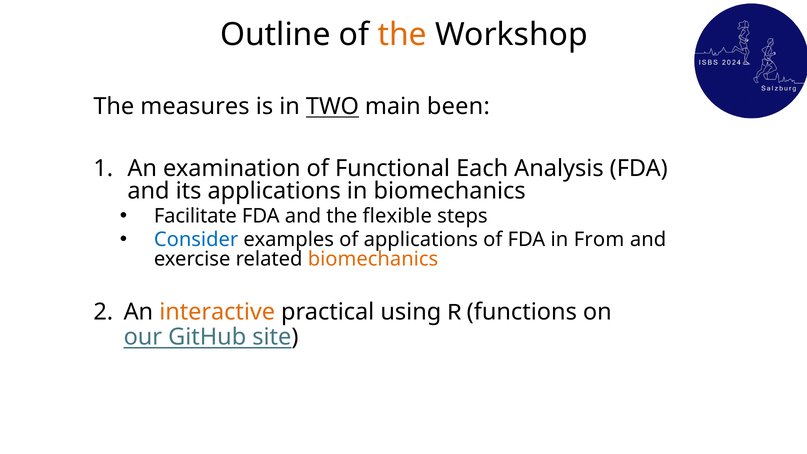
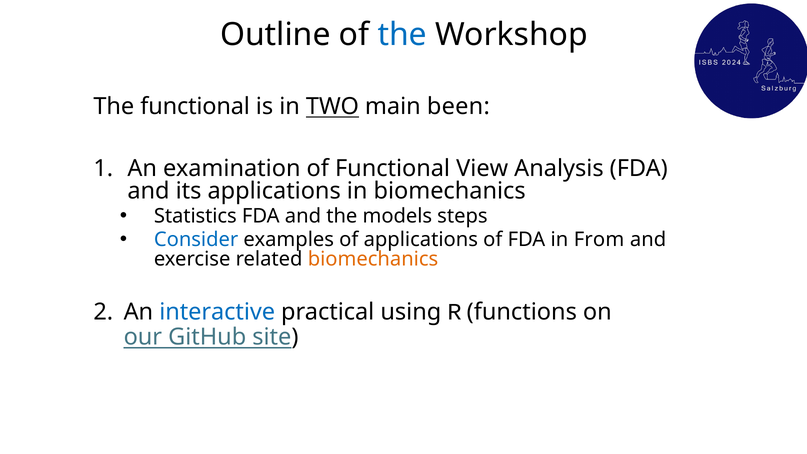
the at (402, 35) colour: orange -> blue
The measures: measures -> functional
Each: Each -> View
Facilitate: Facilitate -> Statistics
flexible: flexible -> models
interactive colour: orange -> blue
